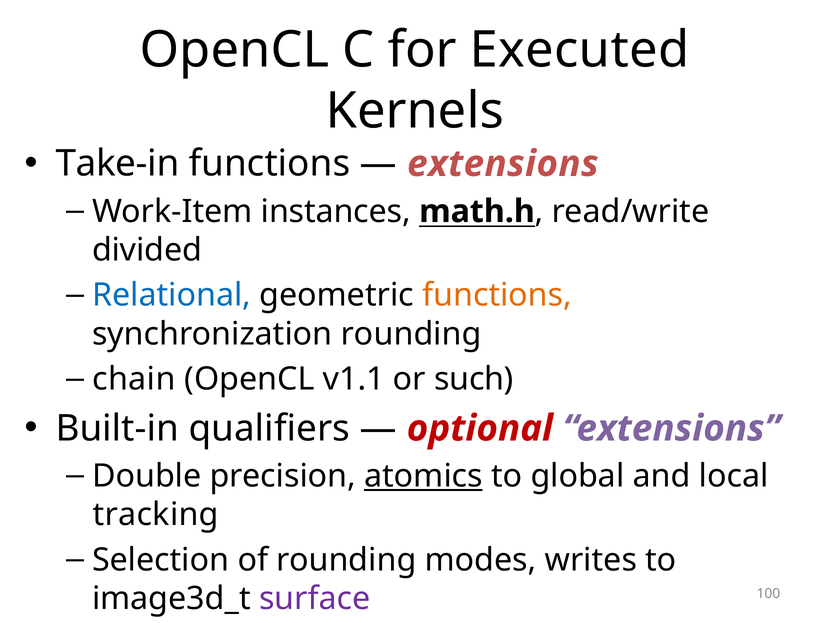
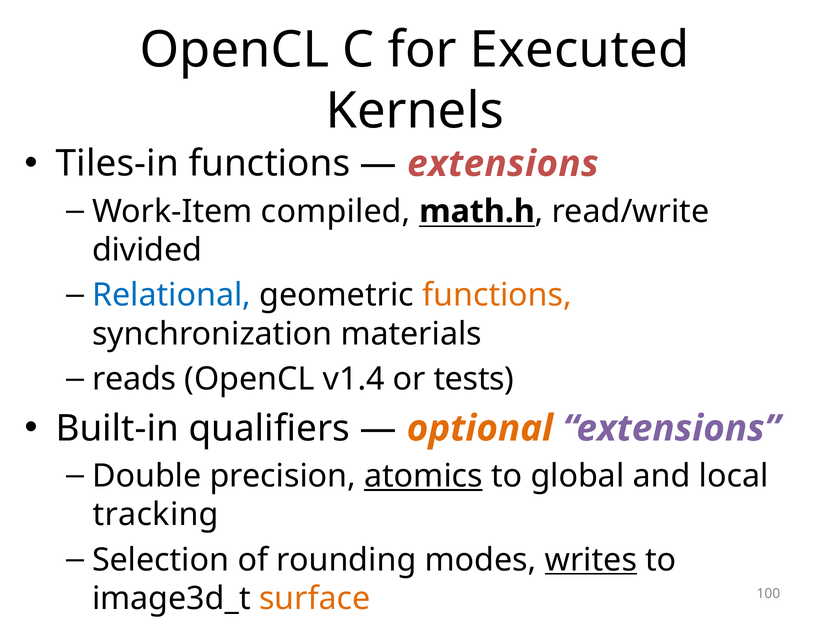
Take-in: Take-in -> Tiles-in
instances: instances -> compiled
synchronization rounding: rounding -> materials
chain: chain -> reads
v1.1: v1.1 -> v1.4
such: such -> tests
optional colour: red -> orange
writes underline: none -> present
surface colour: purple -> orange
